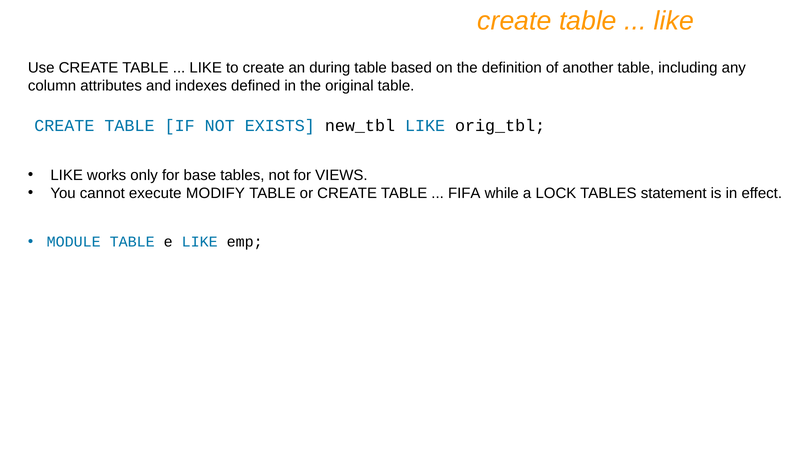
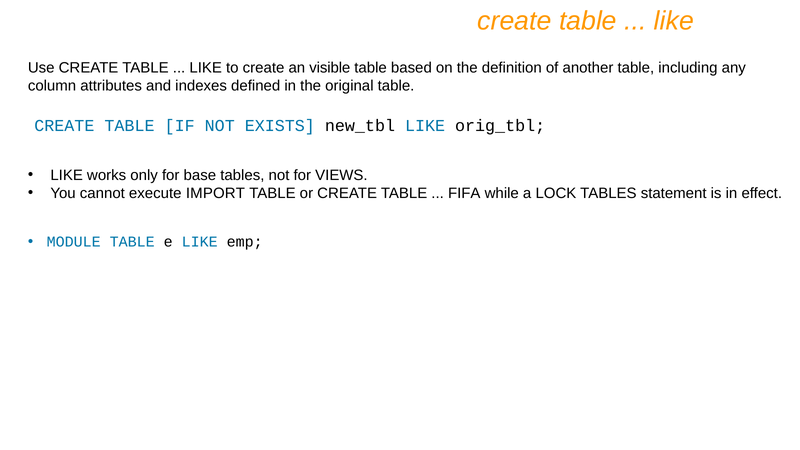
during: during -> visible
MODIFY: MODIFY -> IMPORT
